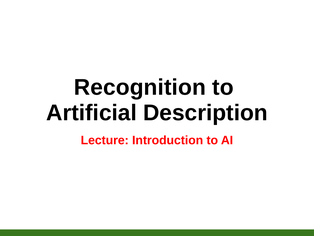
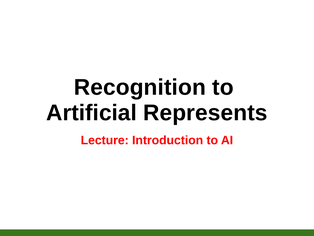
Description: Description -> Represents
